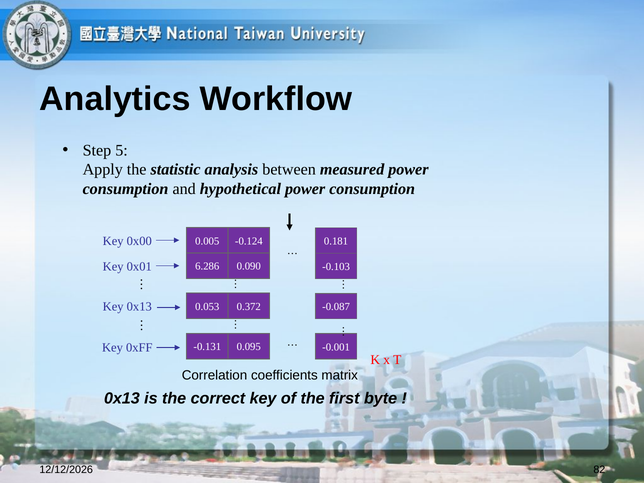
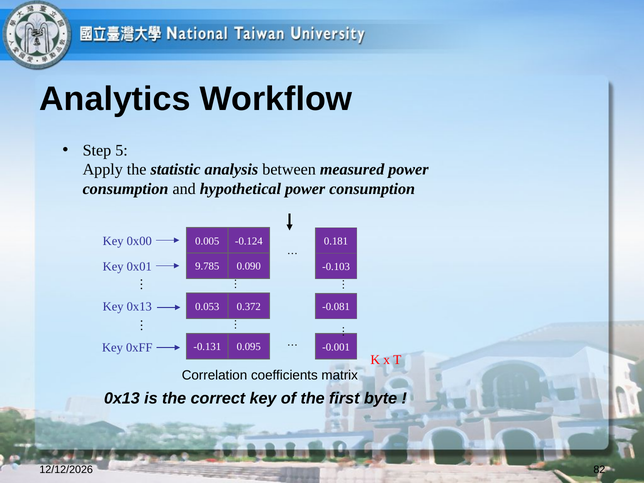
6.286: 6.286 -> 9.785
-0.087: -0.087 -> -0.081
